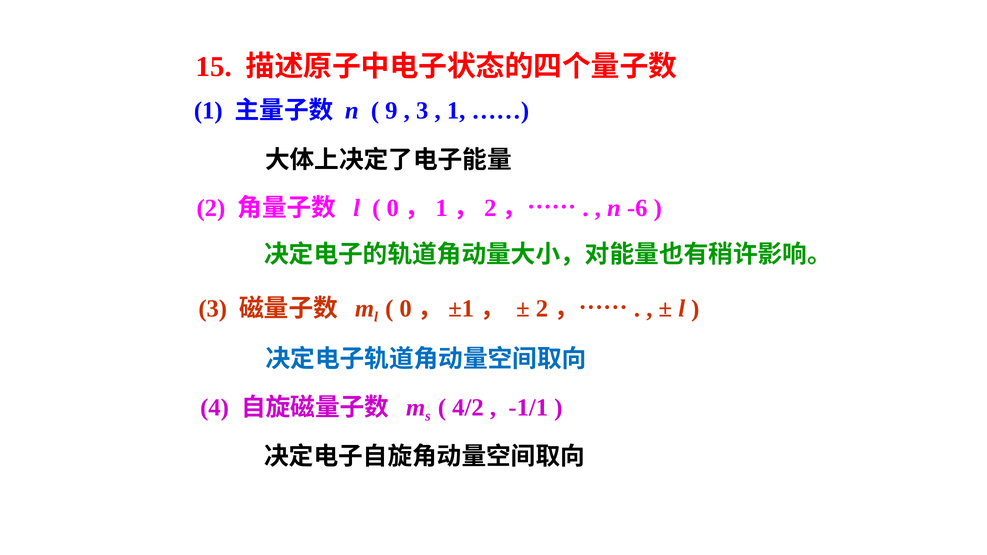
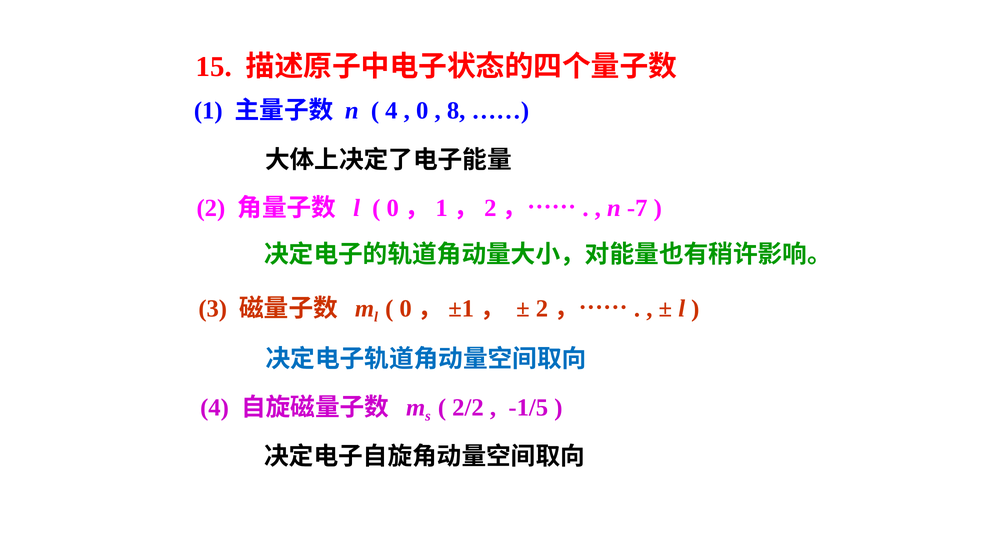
9 at (391, 111): 9 -> 4
3 at (422, 111): 3 -> 0
1 at (456, 111): 1 -> 8
-6: -6 -> -7
4/2: 4/2 -> 2/2
-1/1: -1/1 -> -1/5
